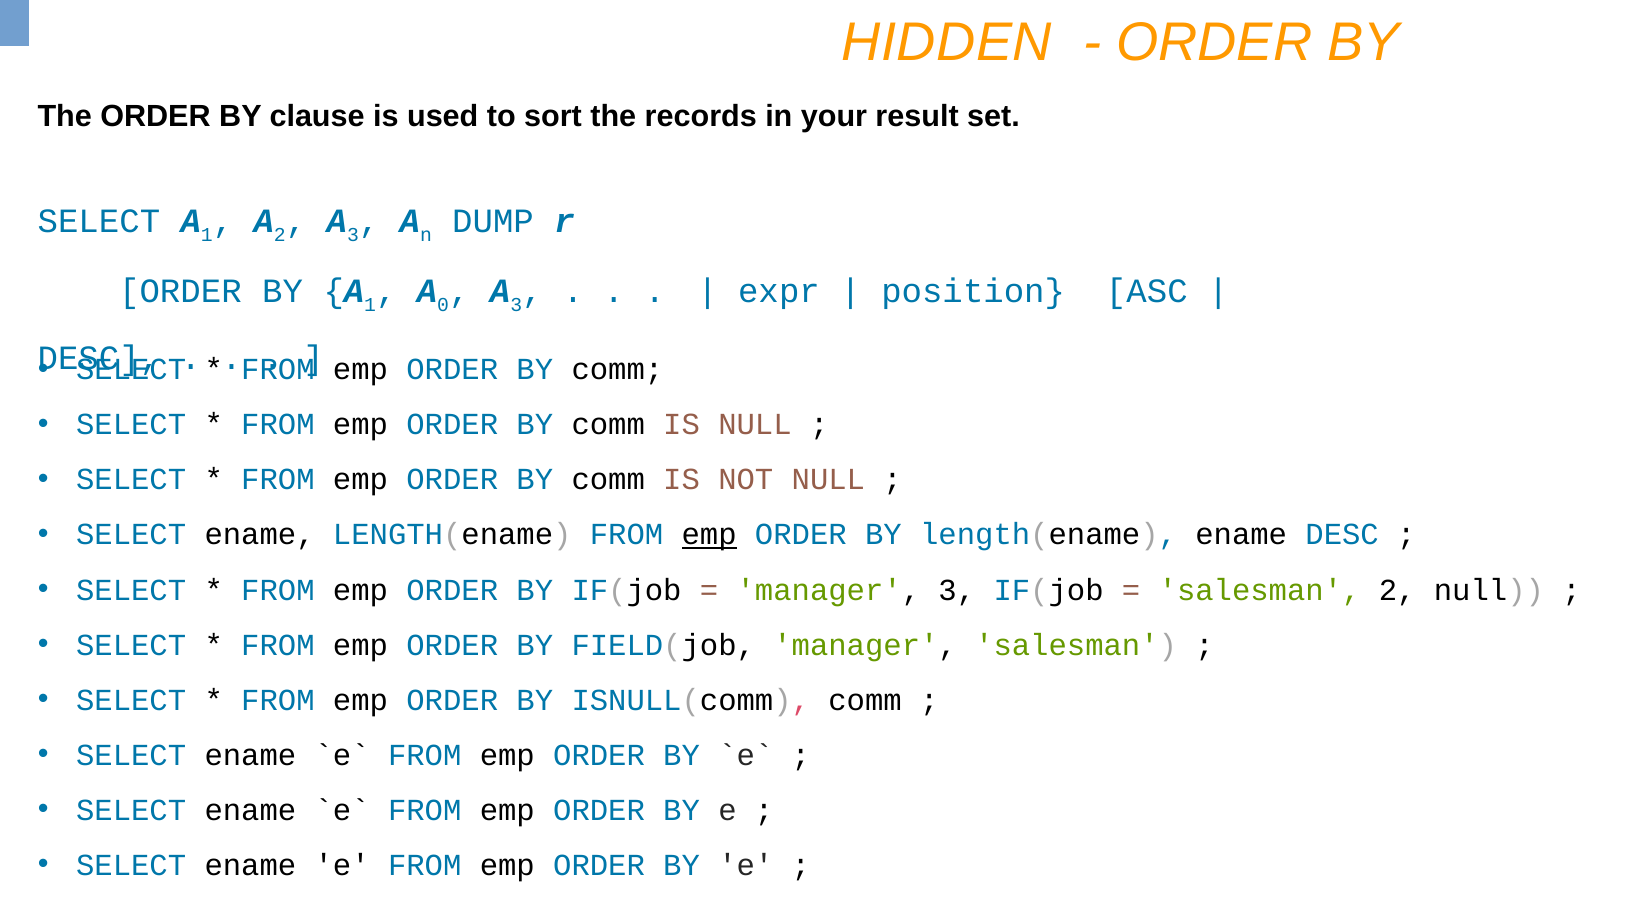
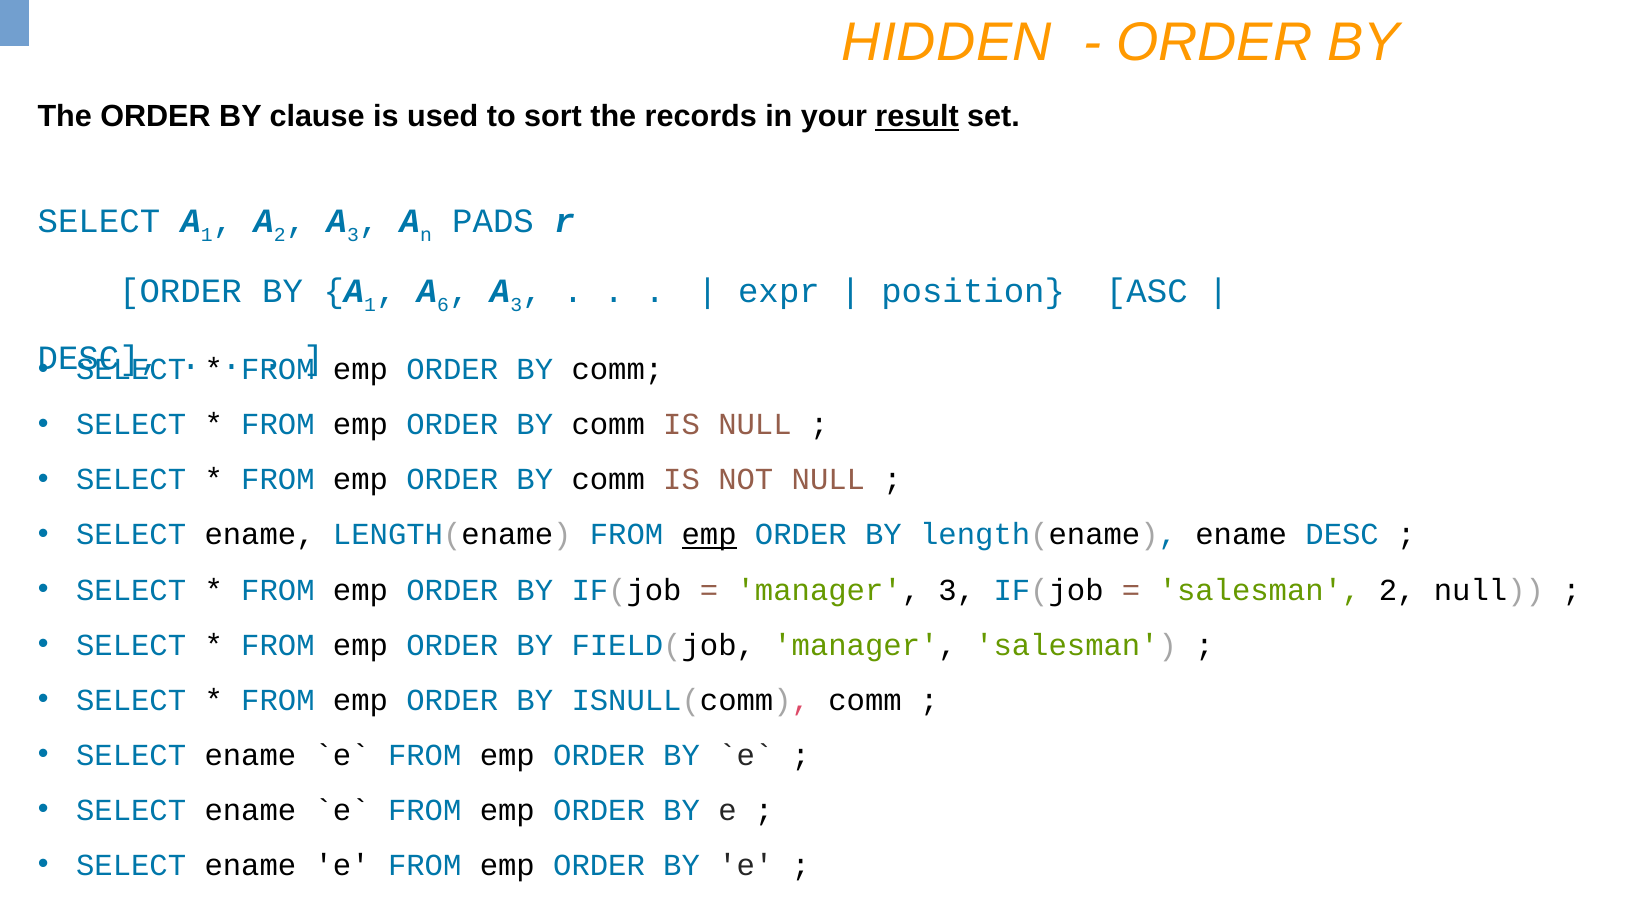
result underline: none -> present
DUMP: DUMP -> PADS
0: 0 -> 6
